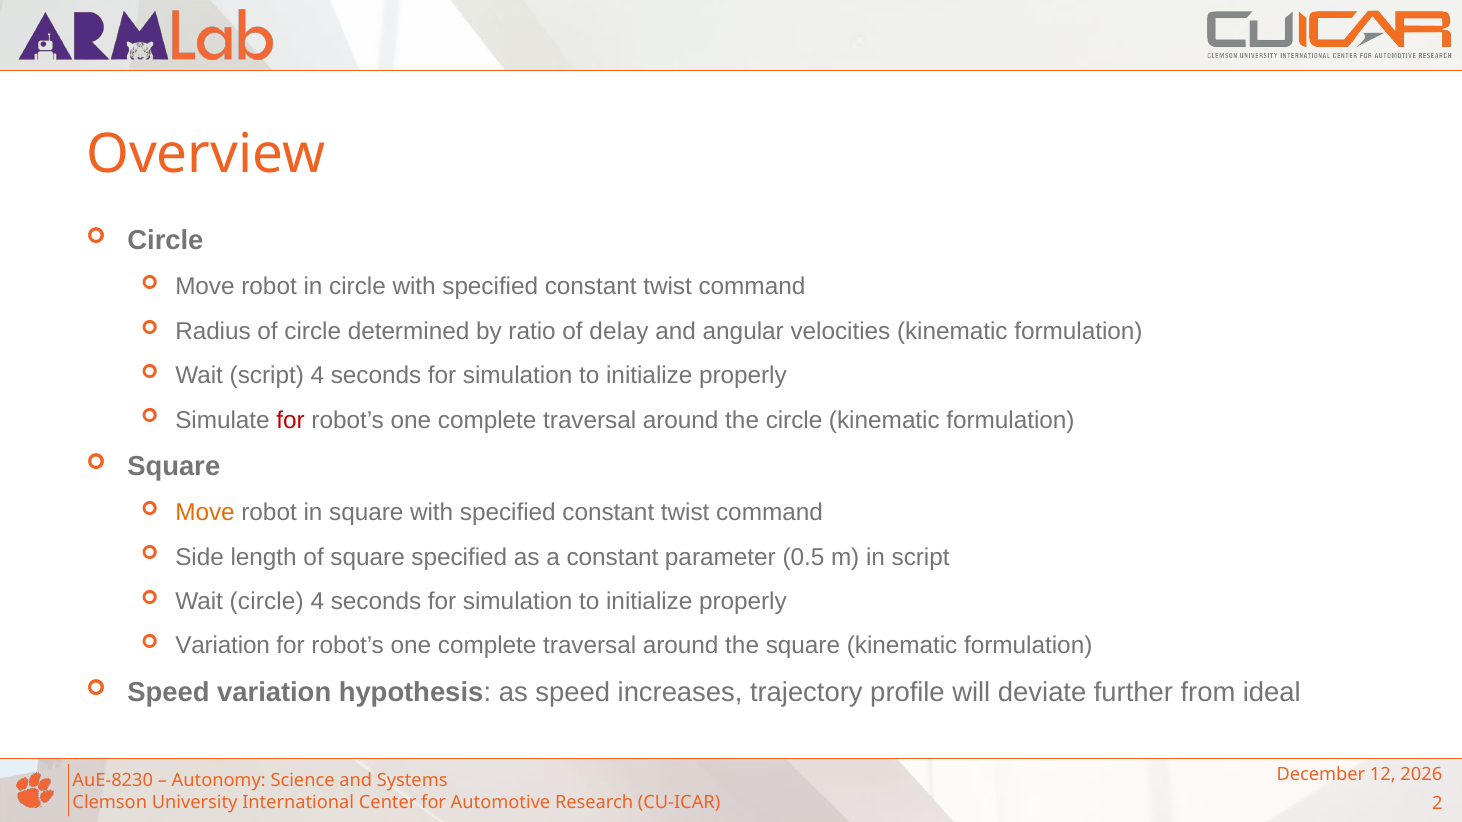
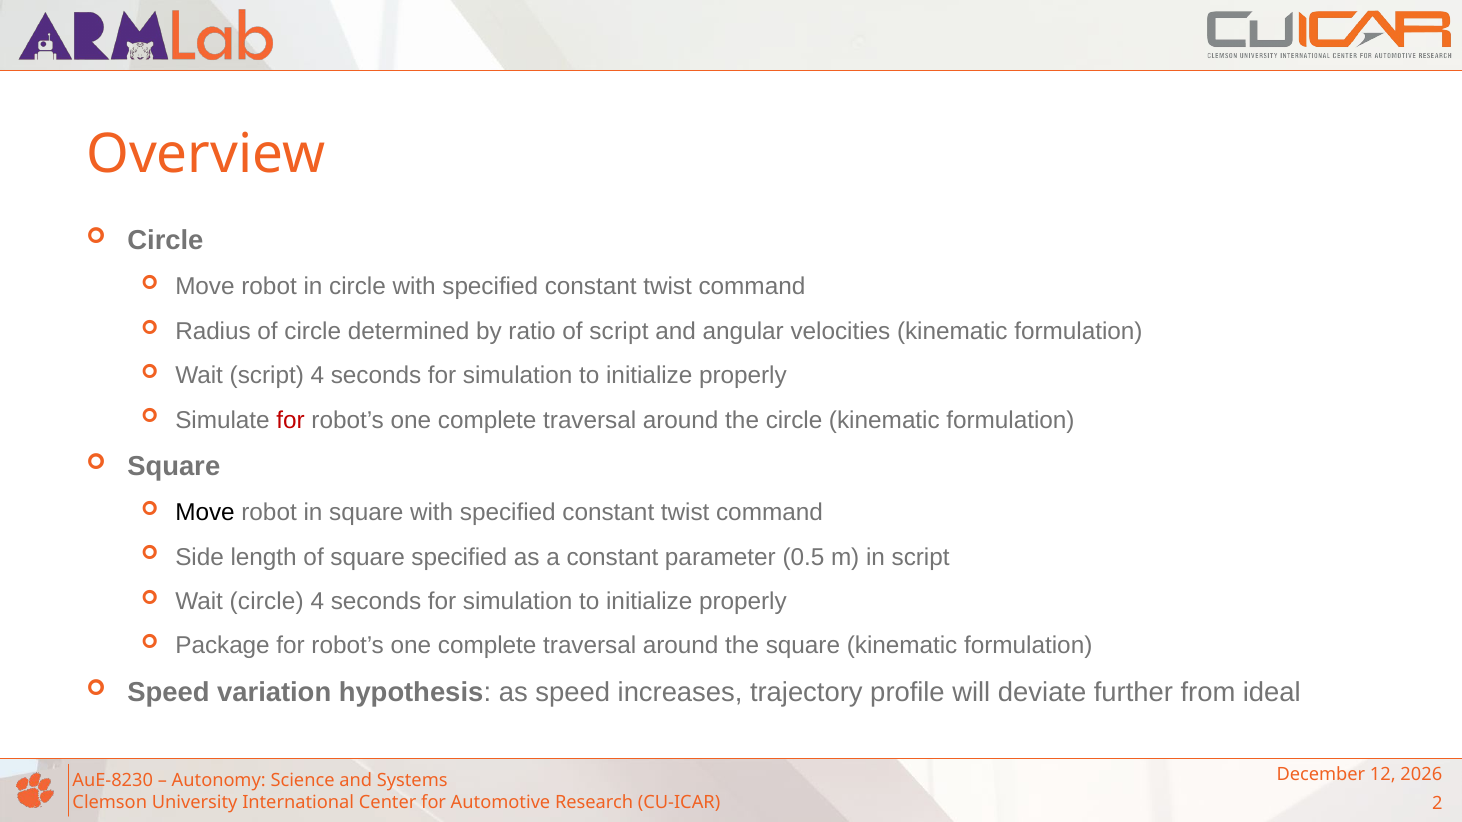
of delay: delay -> script
Move at (205, 513) colour: orange -> black
Variation at (223, 646): Variation -> Package
